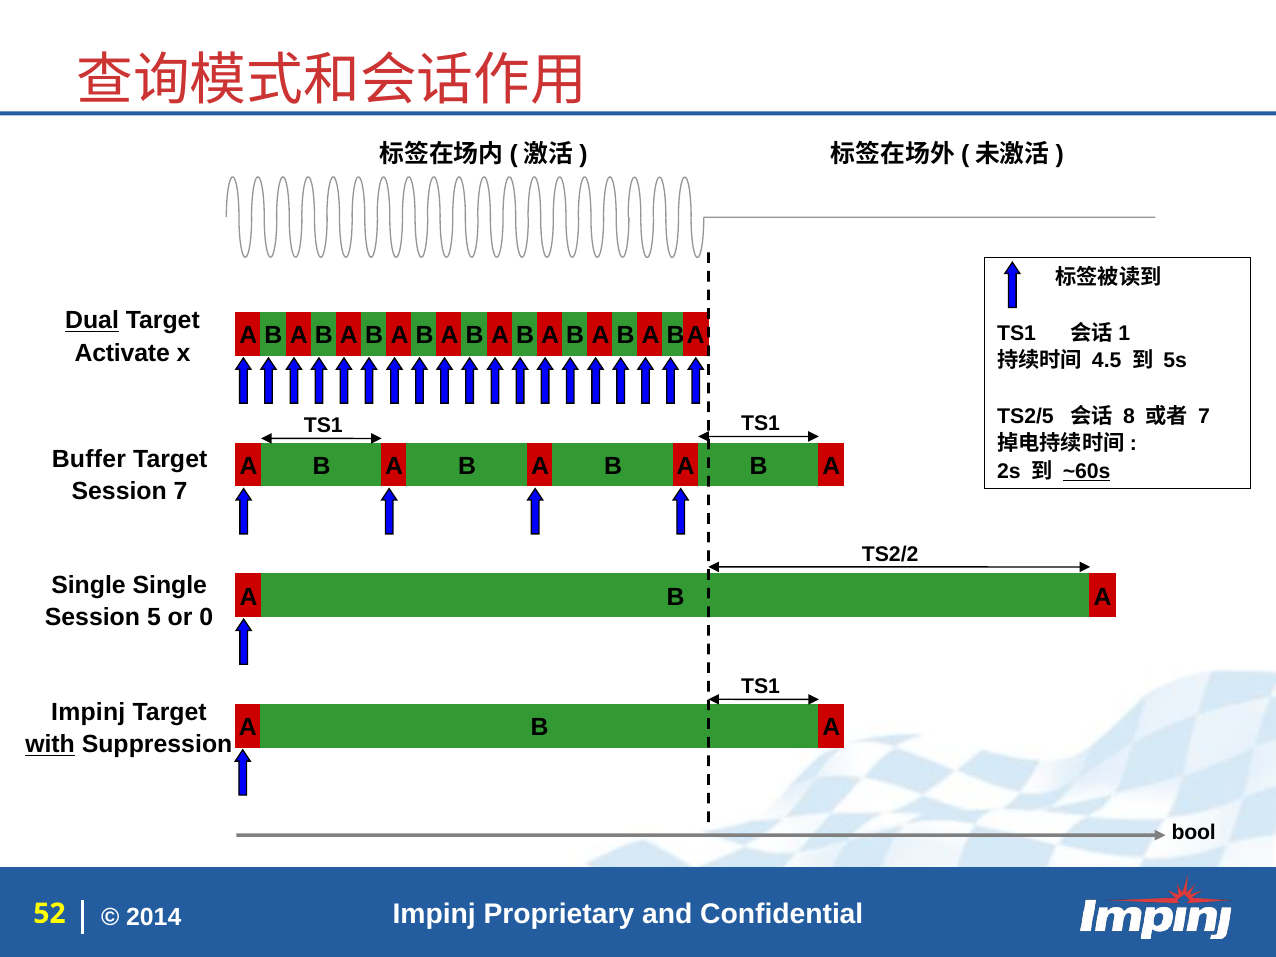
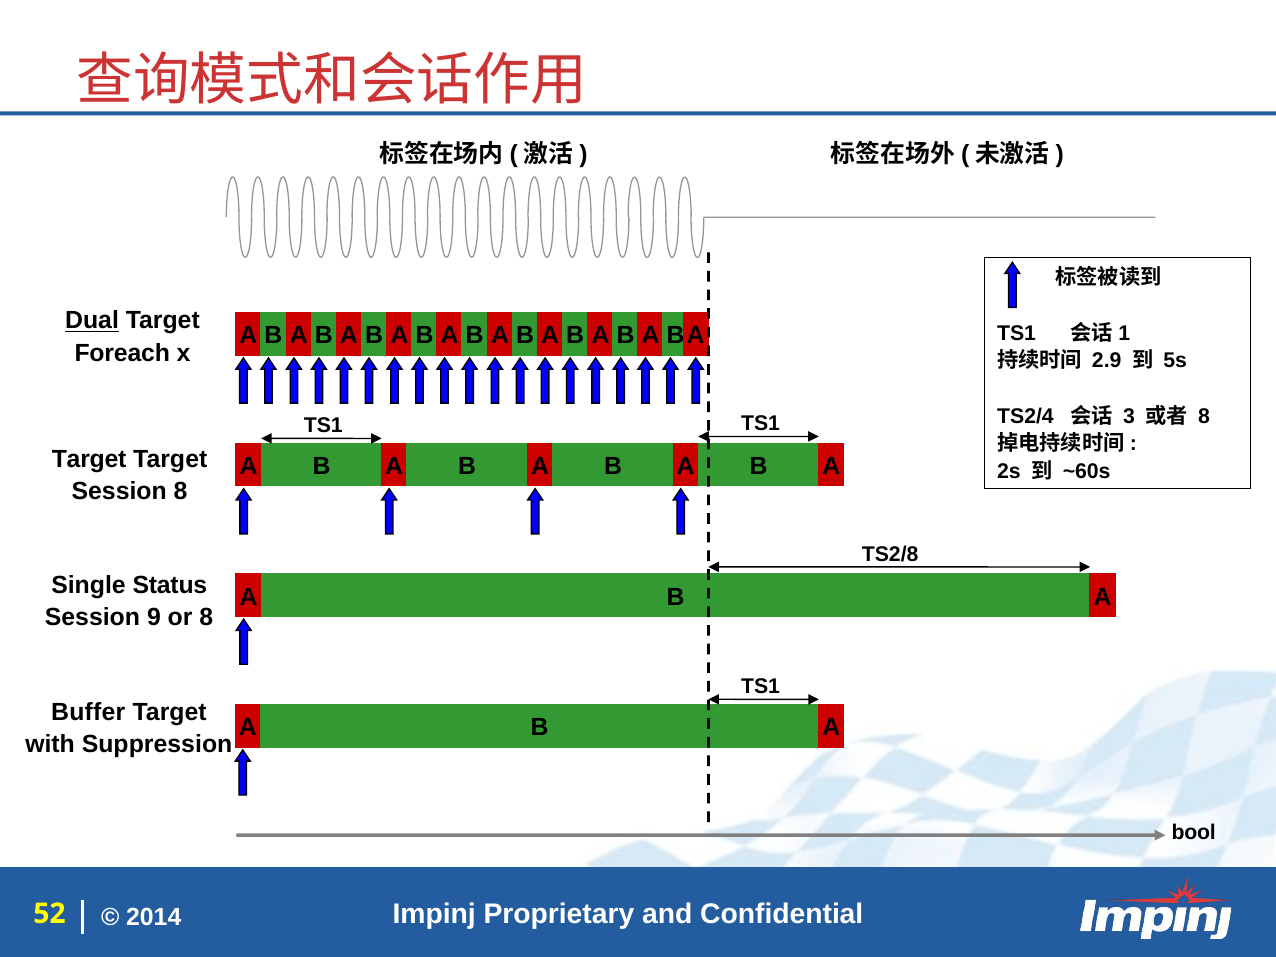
Activate: Activate -> Foreach
4.5: 4.5 -> 2.9
TS2/5: TS2/5 -> TS2/4
8: 8 -> 3
7 at (1204, 416): 7 -> 8
Buffer at (89, 459): Buffer -> Target
~60s underline: present -> none
Session 7: 7 -> 8
TS2/2: TS2/2 -> TS2/8
Single Single: Single -> Status
5: 5 -> 9
or 0: 0 -> 8
Impinj at (88, 712): Impinj -> Buffer
with underline: present -> none
